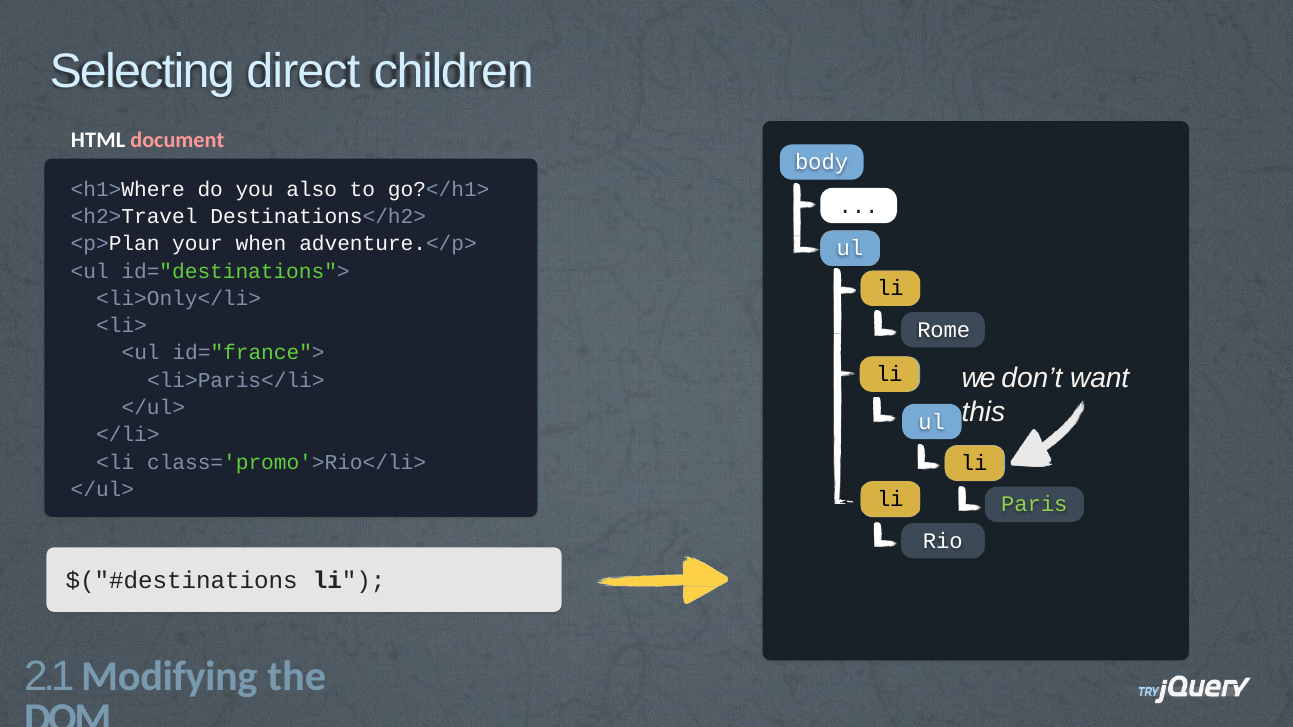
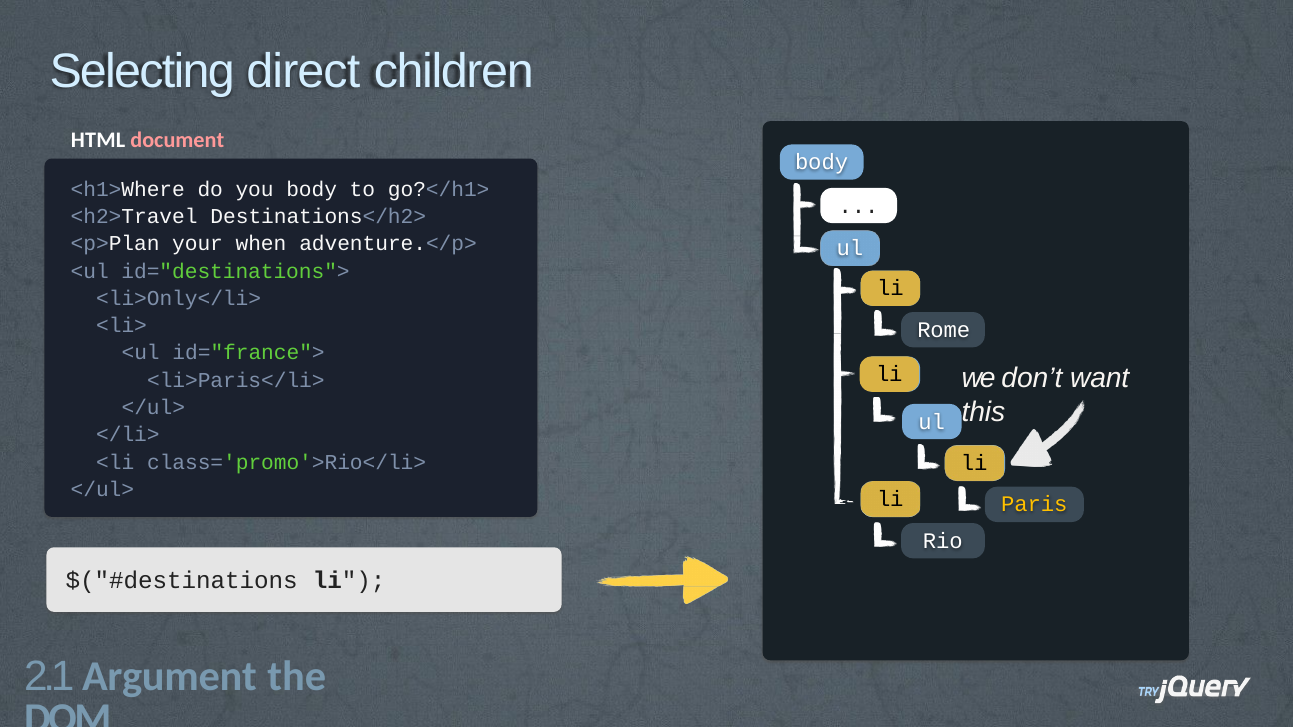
you also: also -> body
Paris colour: light green -> yellow
Modifying: Modifying -> Argument
